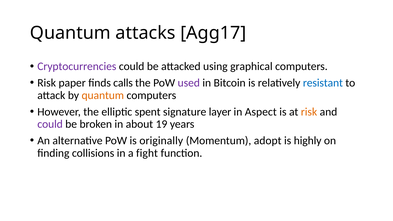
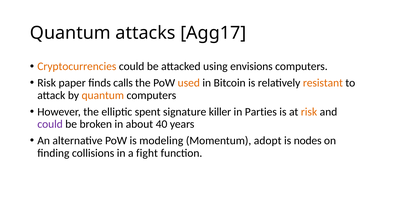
Cryptocurrencies colour: purple -> orange
graphical: graphical -> envisions
used colour: purple -> orange
resistant colour: blue -> orange
layer: layer -> killer
Aspect: Aspect -> Parties
19: 19 -> 40
originally: originally -> modeling
highly: highly -> nodes
